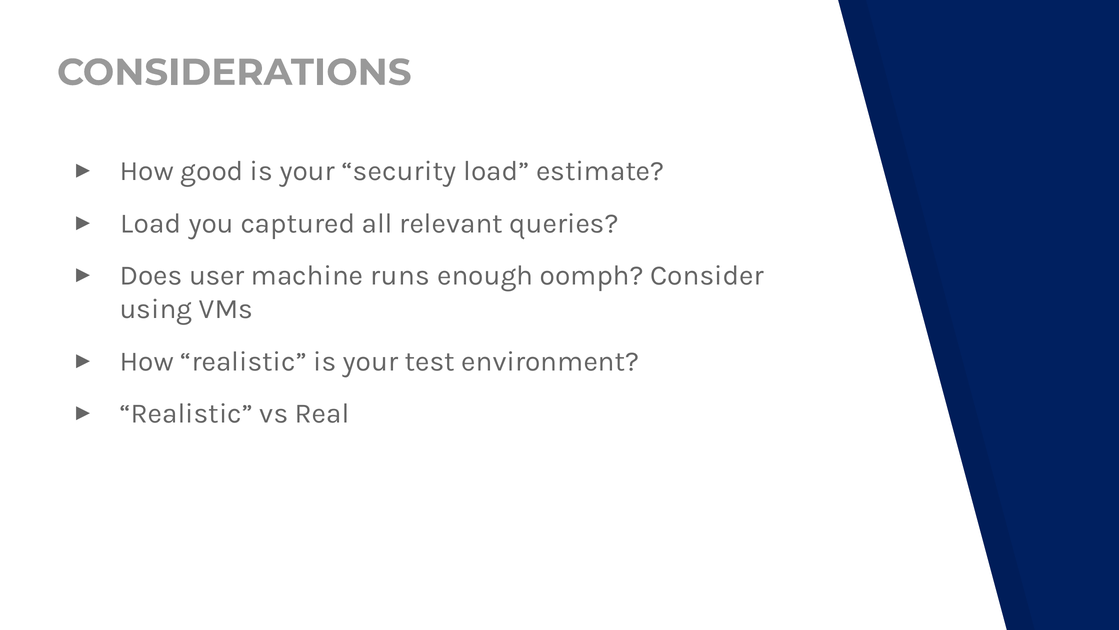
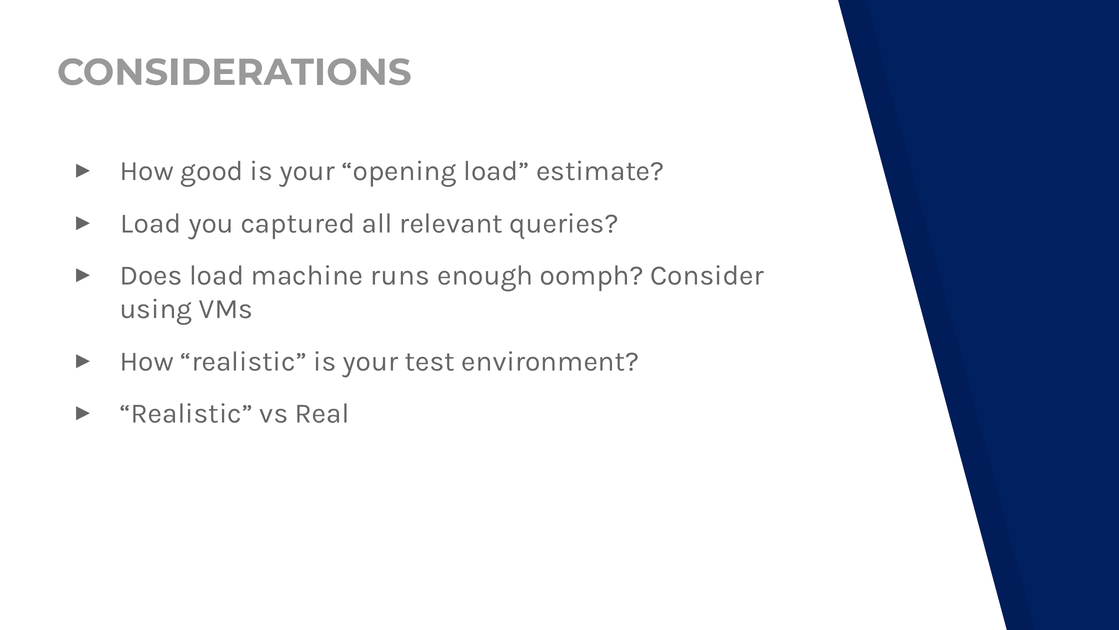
security: security -> opening
Does user: user -> load
